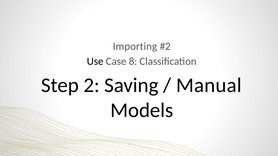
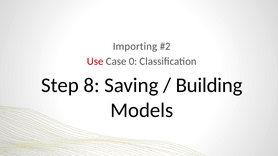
Use colour: black -> red
8: 8 -> 0
2: 2 -> 8
Manual: Manual -> Building
